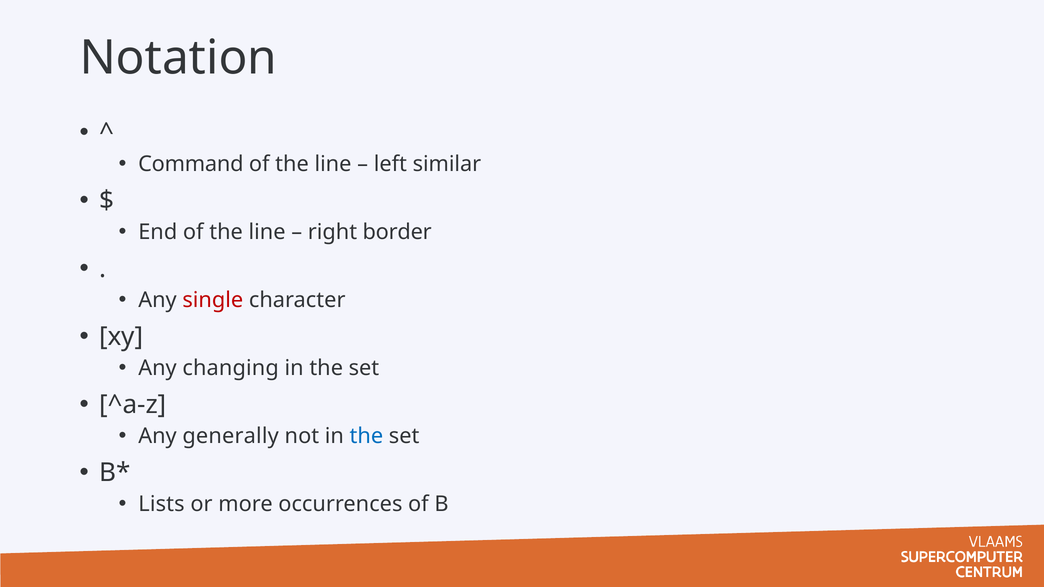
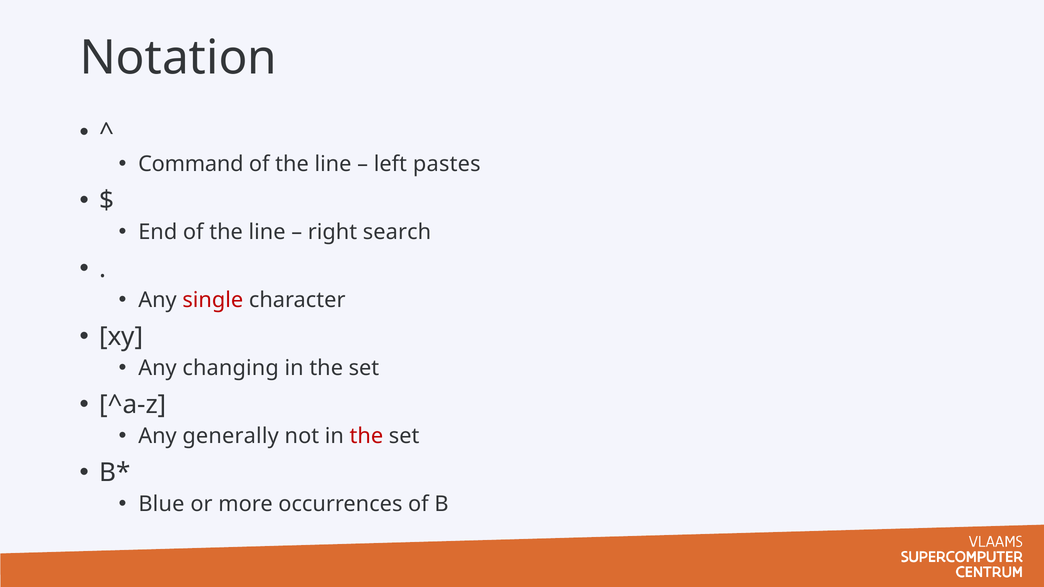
similar: similar -> pastes
border: border -> search
the at (366, 436) colour: blue -> red
Lists: Lists -> Blue
